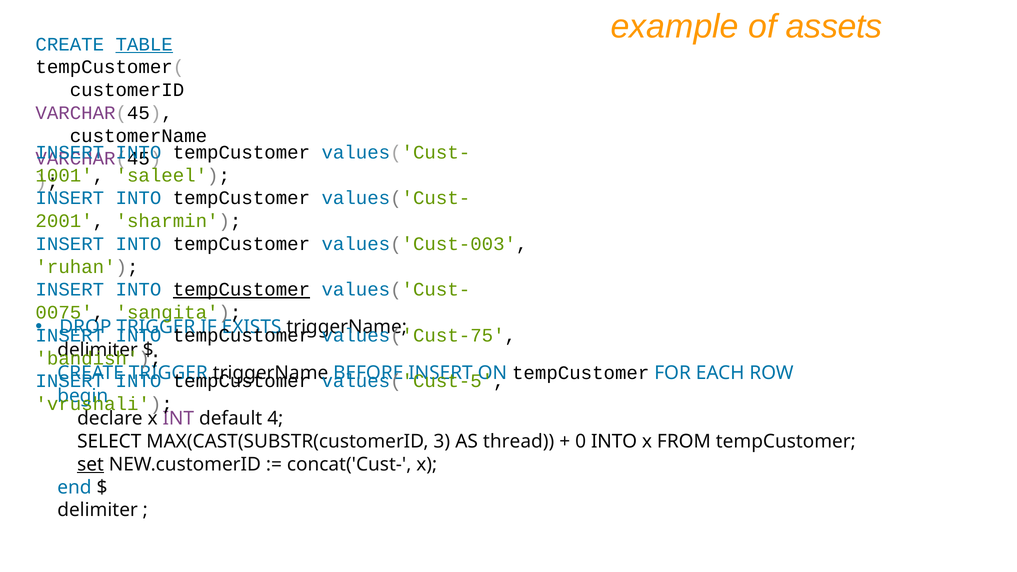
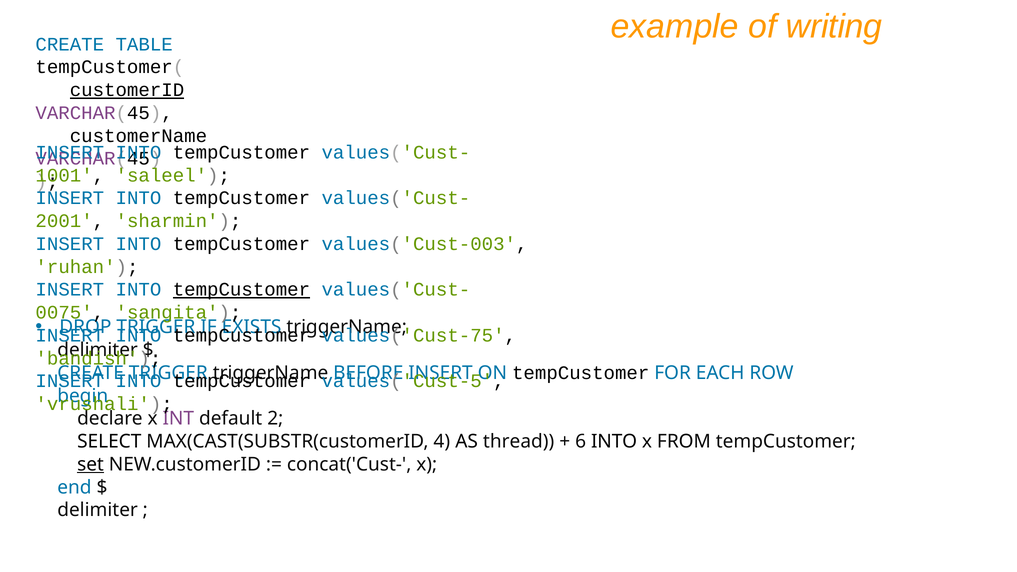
assets: assets -> writing
TABLE underline: present -> none
customerID underline: none -> present
4: 4 -> 2
3: 3 -> 4
0: 0 -> 6
